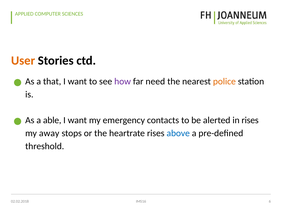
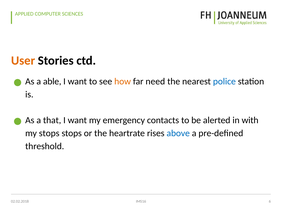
that: that -> able
how colour: purple -> orange
police colour: orange -> blue
able: able -> that
in rises: rises -> with
my away: away -> stops
